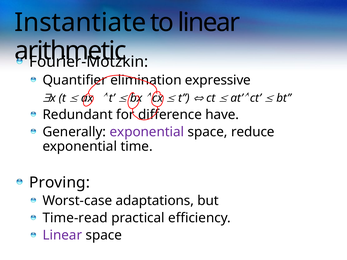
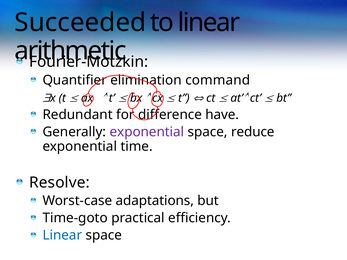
Instantiate: Instantiate -> Succeeded
expressive: expressive -> command
Proving: Proving -> Resolve
Time-read: Time-read -> Time-goto
Linear at (62, 236) colour: purple -> blue
